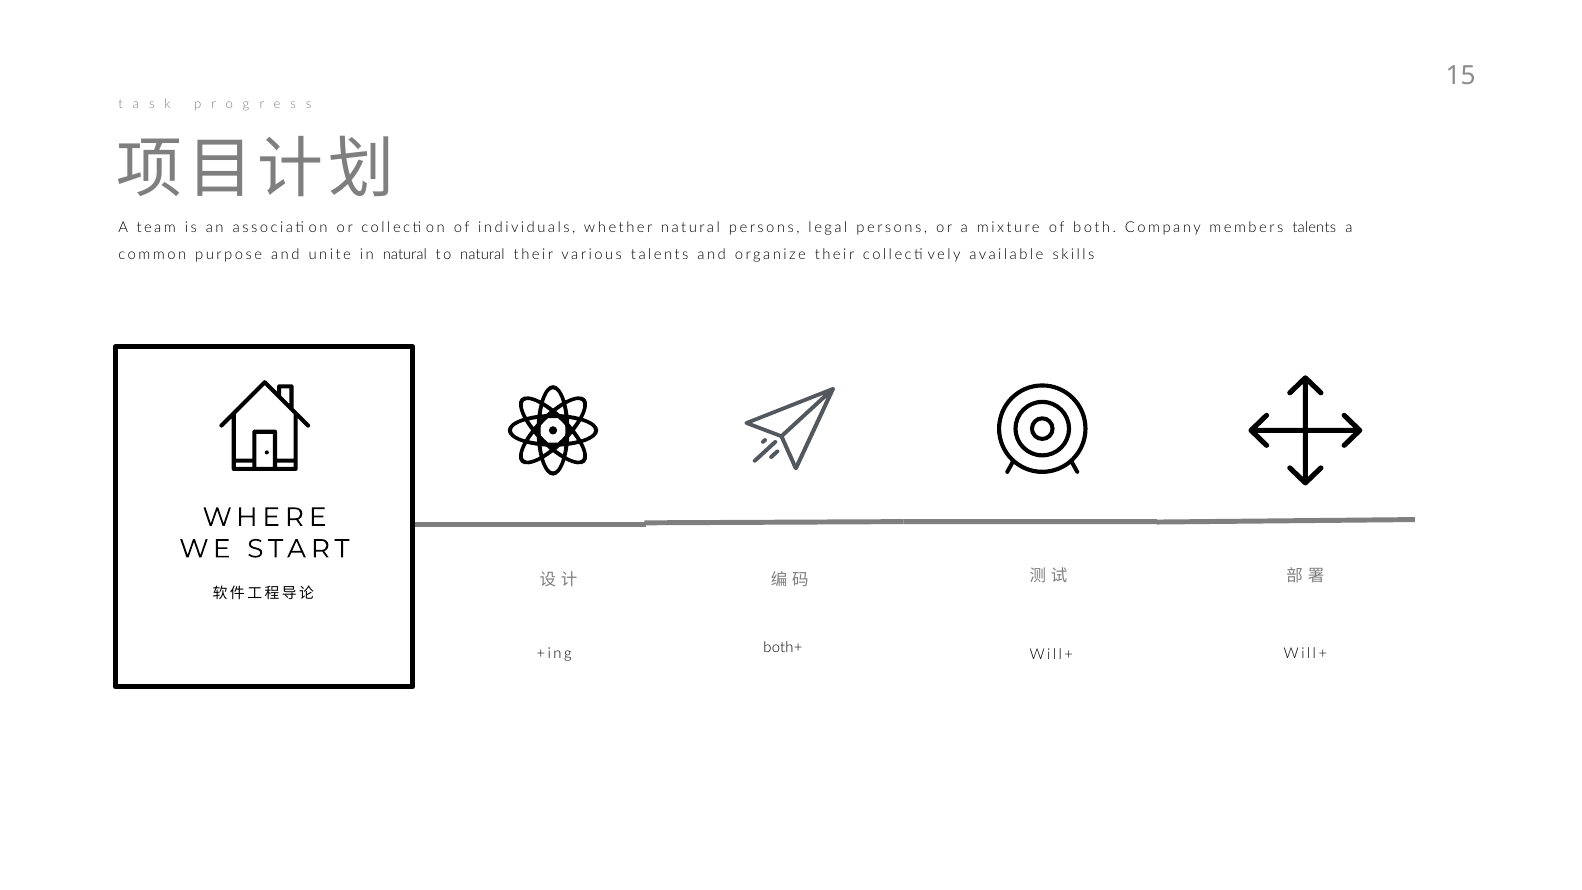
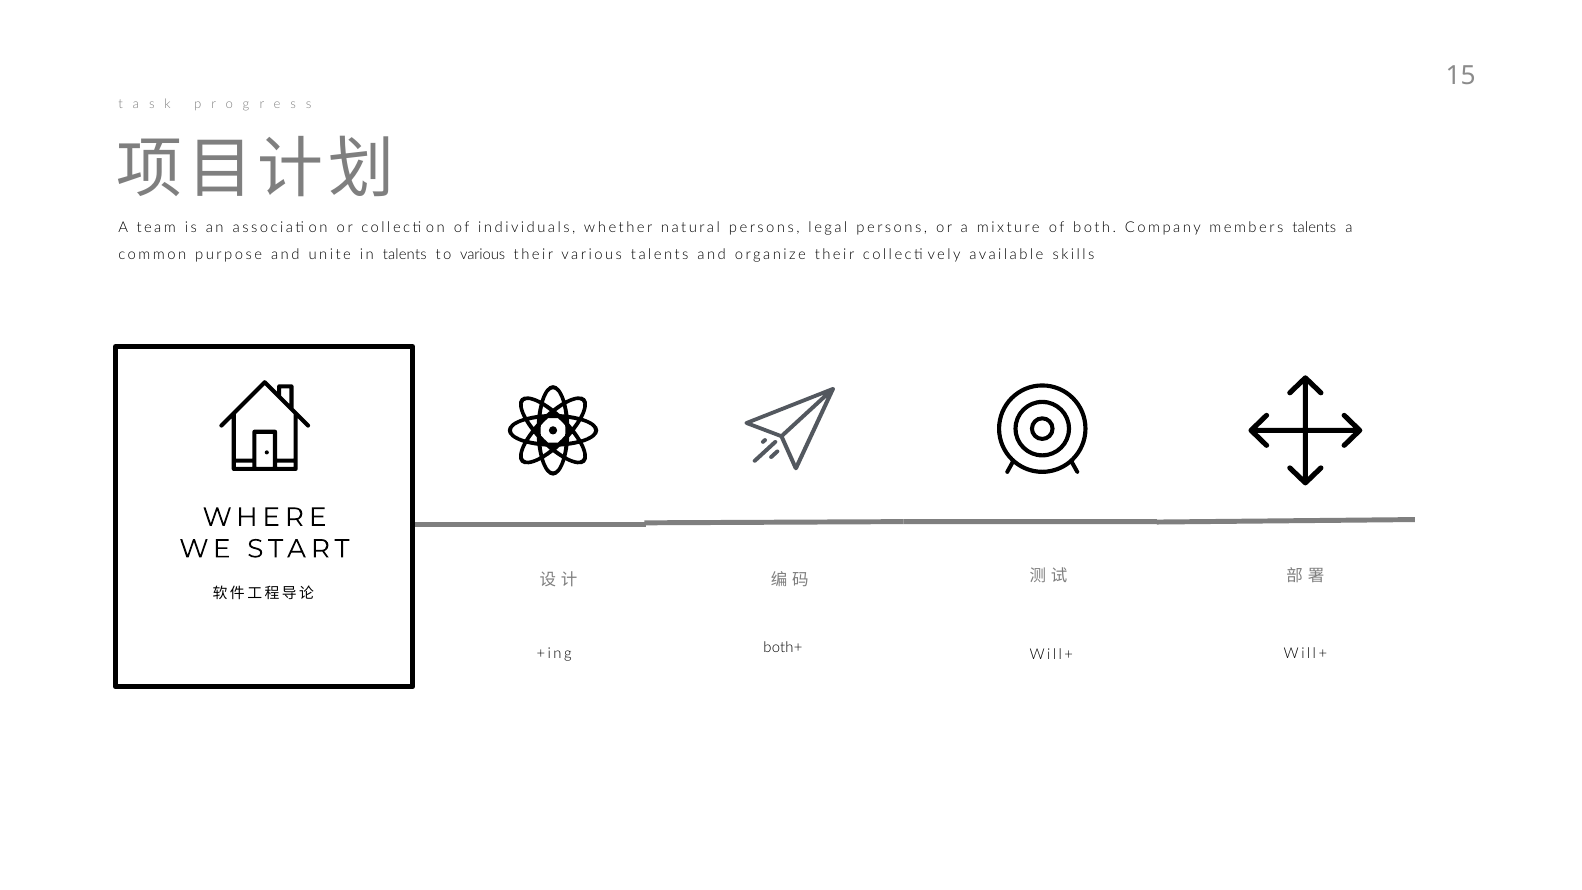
in natural: natural -> talents
to natural: natural -> various
